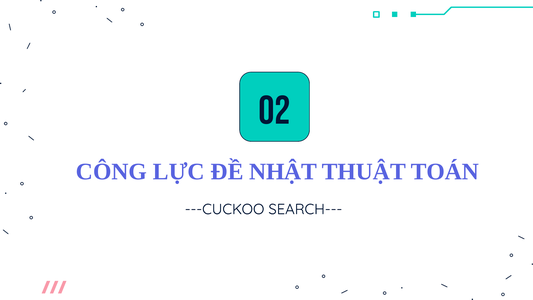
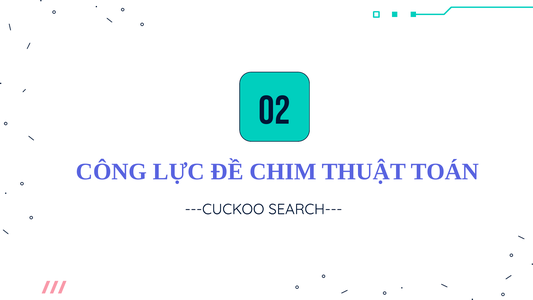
NHẬT: NHẬT -> CHIM
